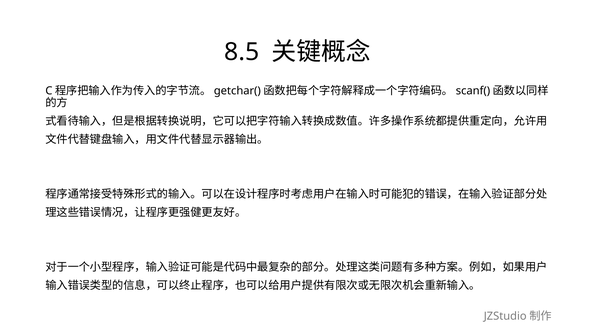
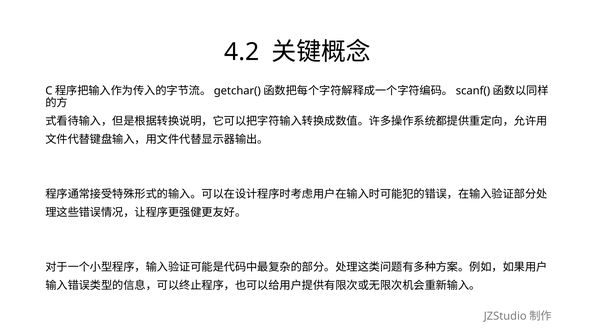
8.5: 8.5 -> 4.2
